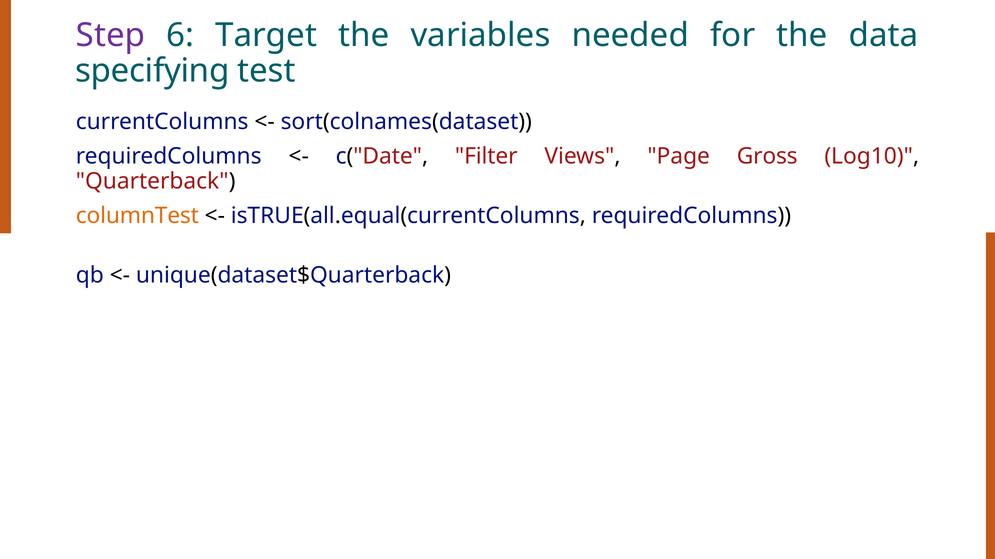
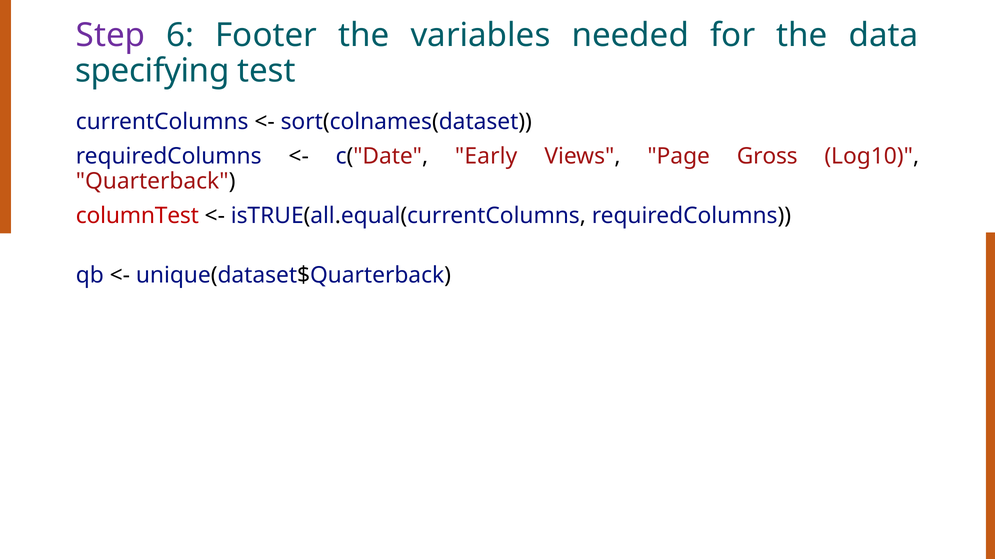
Target: Target -> Footer
Filter: Filter -> Early
columnTest colour: orange -> red
